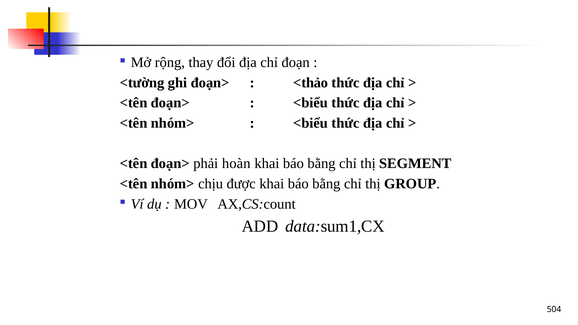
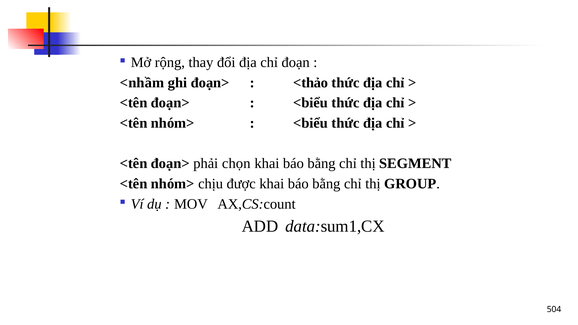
<tường: <tường -> <nhầm
hoàn: hoàn -> chọn
